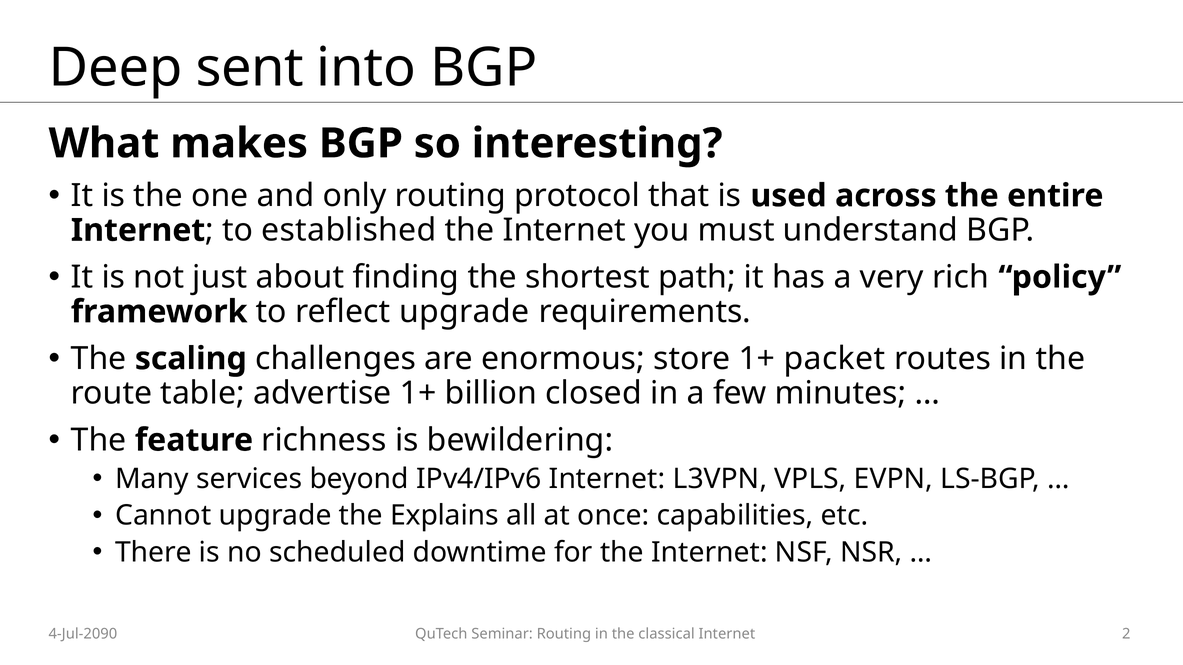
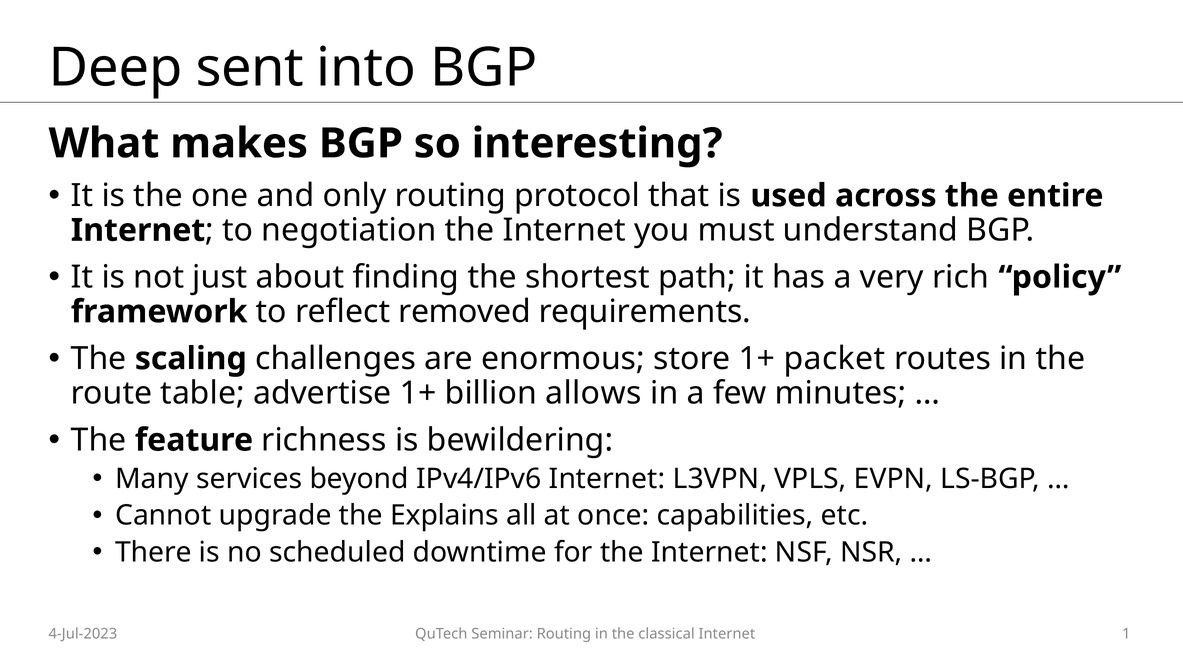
established: established -> negotiation
reflect upgrade: upgrade -> removed
closed: closed -> allows
4-Jul-2090: 4-Jul-2090 -> 4-Jul-2023
2: 2 -> 1
